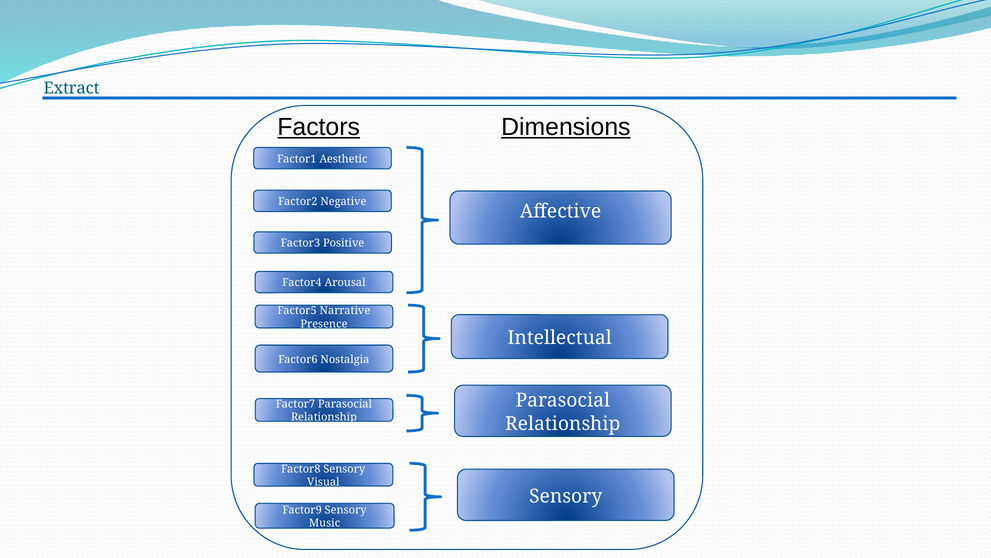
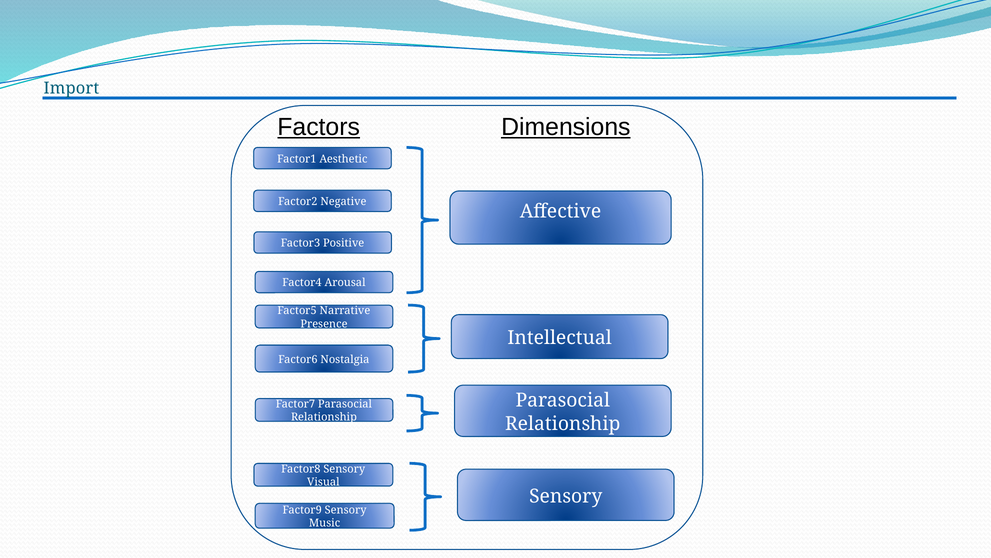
Extract: Extract -> Import
